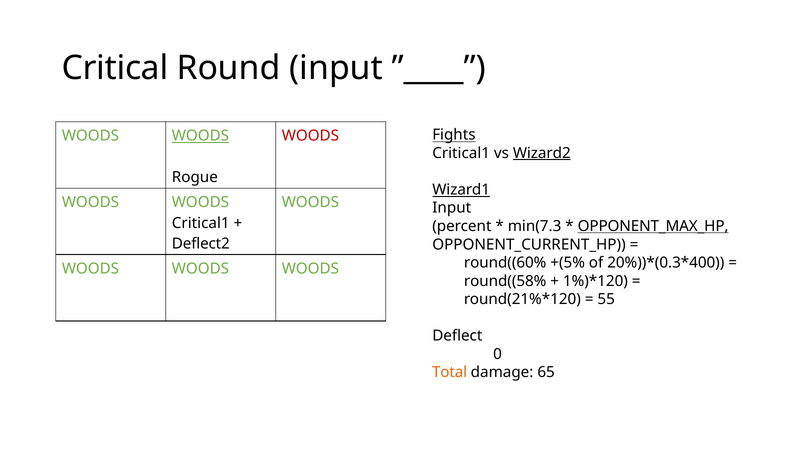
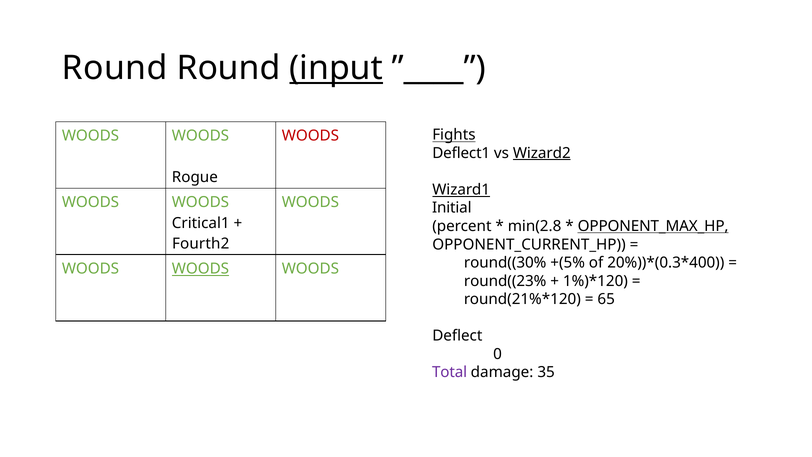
Critical at (115, 68): Critical -> Round
input at (336, 68) underline: none -> present
WOODS at (200, 136) underline: present -> none
Critical1 at (461, 153): Critical1 -> Deflect1
Input at (452, 208): Input -> Initial
min(7.3: min(7.3 -> min(2.8
Deflect2: Deflect2 -> Fourth2
round((60%: round((60% -> round((30%
WOODS at (200, 269) underline: none -> present
round((58%: round((58% -> round((23%
55: 55 -> 65
Total colour: orange -> purple
65: 65 -> 35
